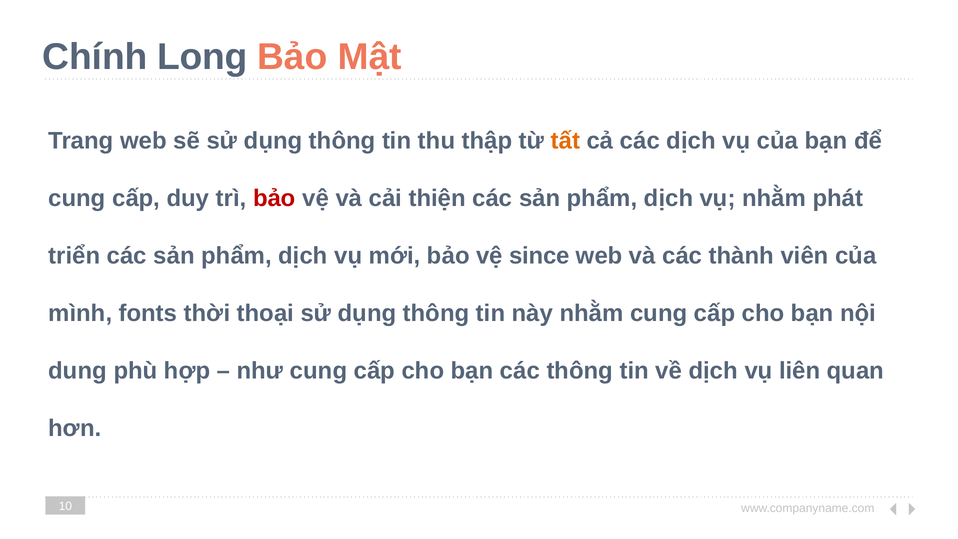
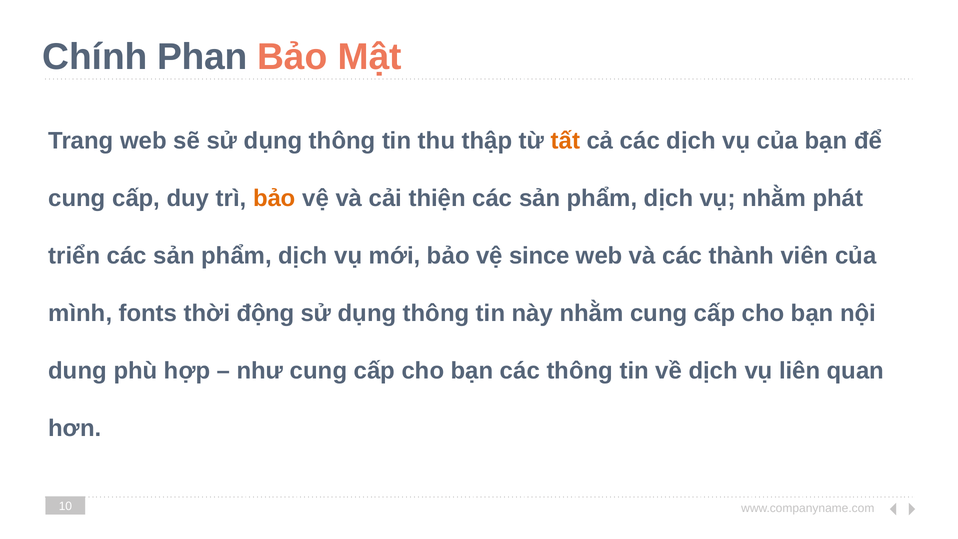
Long: Long -> Phan
bảo at (274, 198) colour: red -> orange
thoại: thoại -> động
